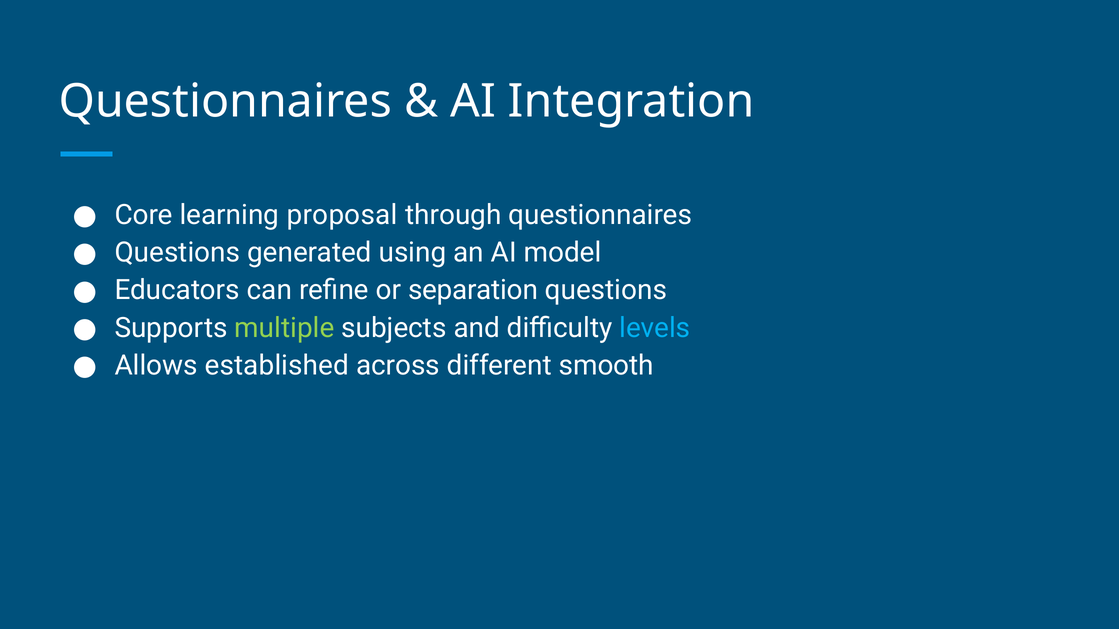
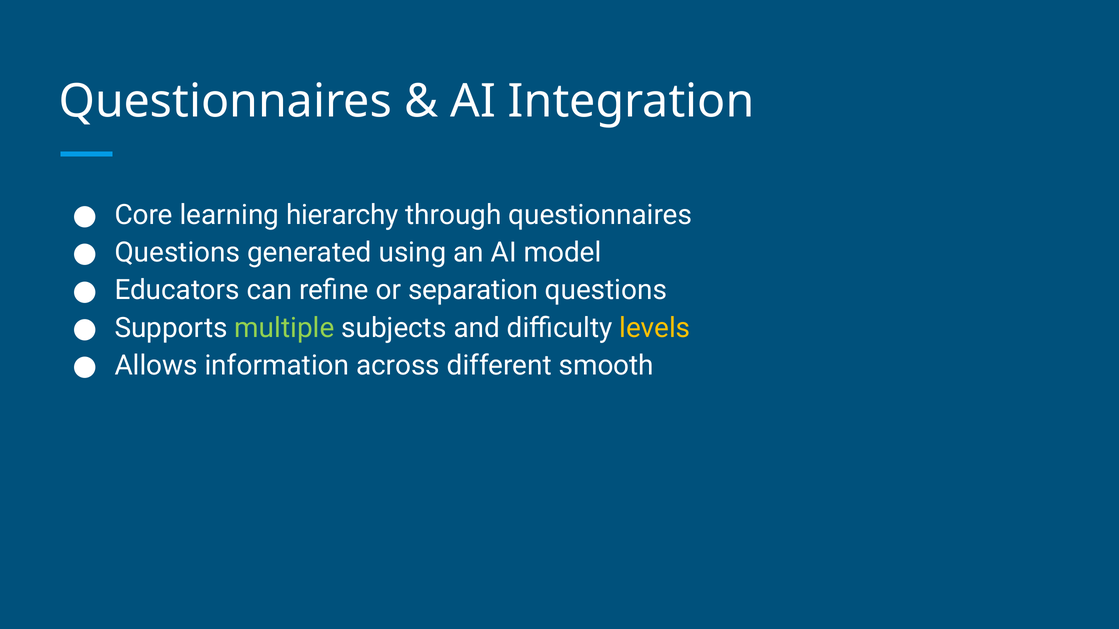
proposal: proposal -> hierarchy
levels colour: light blue -> yellow
established: established -> information
